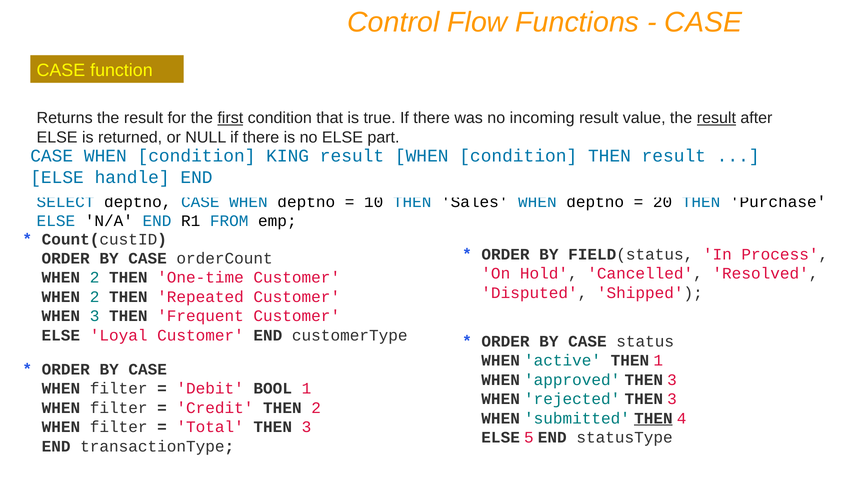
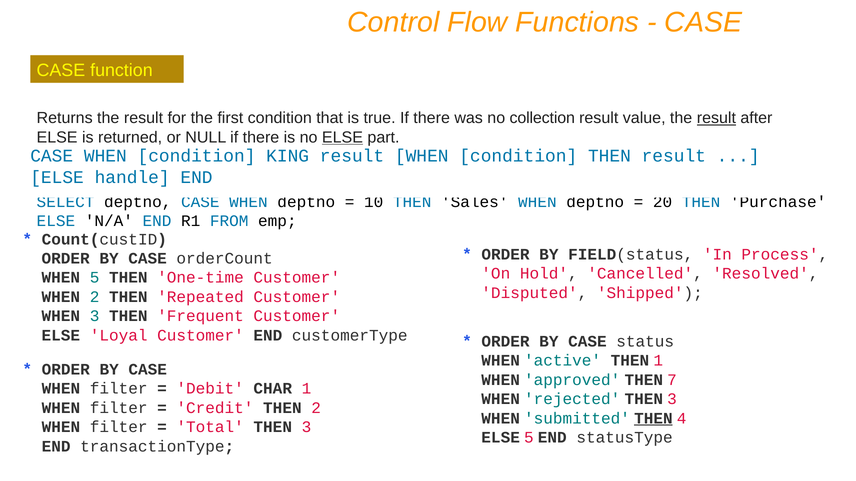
first underline: present -> none
incoming: incoming -> collection
ELSE at (342, 138) underline: none -> present
2 at (95, 278): 2 -> 5
approved THEN 3: 3 -> 7
BOOL: BOOL -> CHAR
